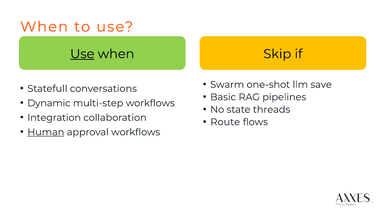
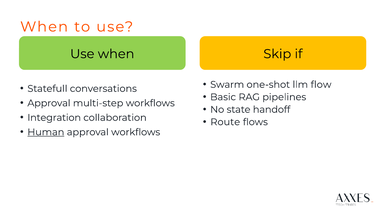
Use at (82, 54) underline: present -> none
save: save -> flow
Dynamic at (49, 103): Dynamic -> Approval
threads: threads -> handoff
